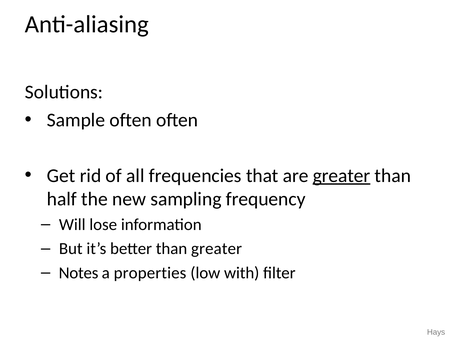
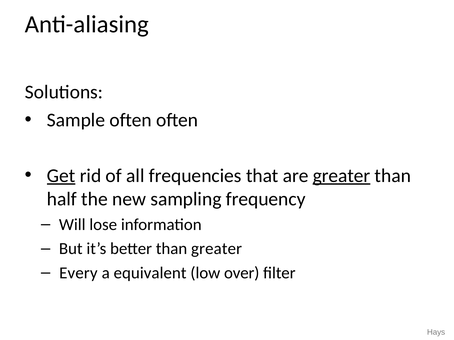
Get underline: none -> present
Notes: Notes -> Every
properties: properties -> equivalent
with: with -> over
